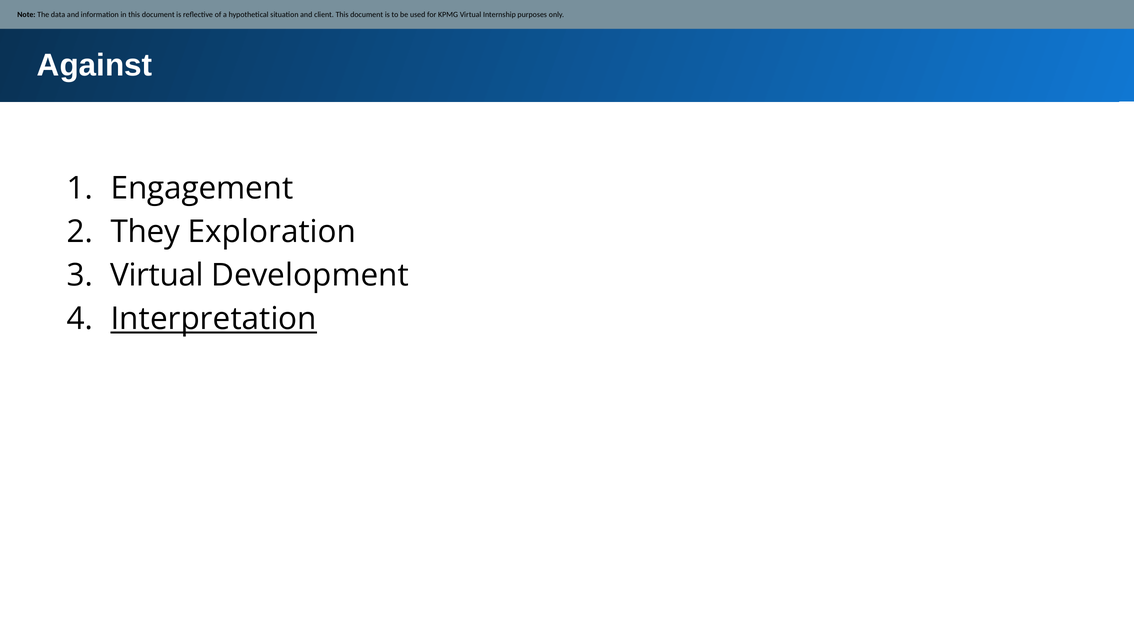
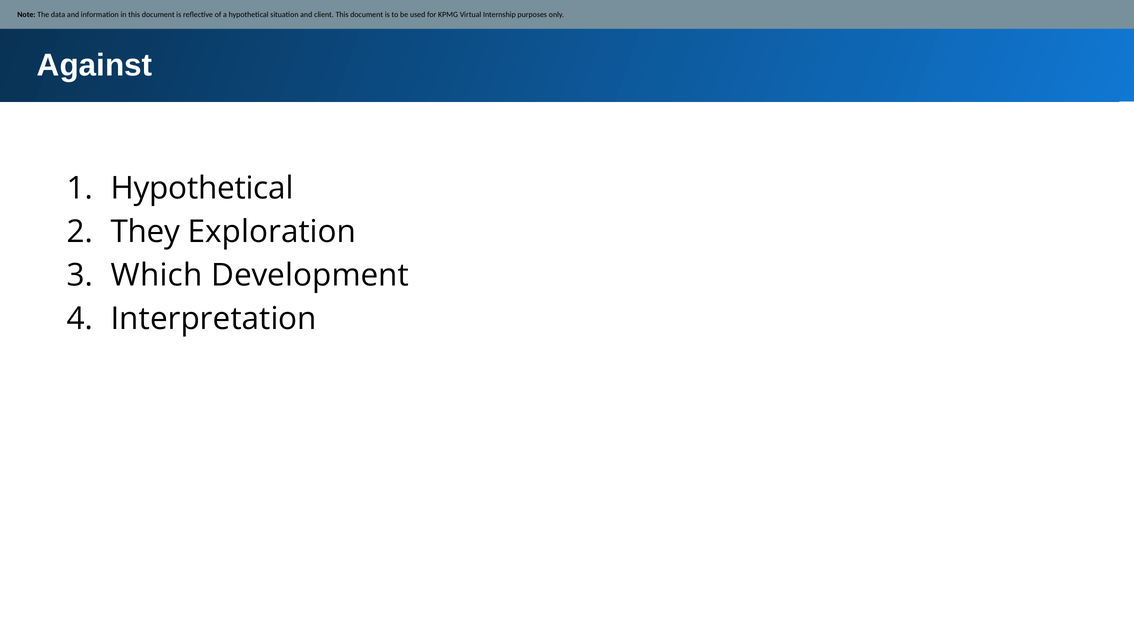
Engagement at (202, 188): Engagement -> Hypothetical
Virtual at (157, 275): Virtual -> Which
Interpretation underline: present -> none
